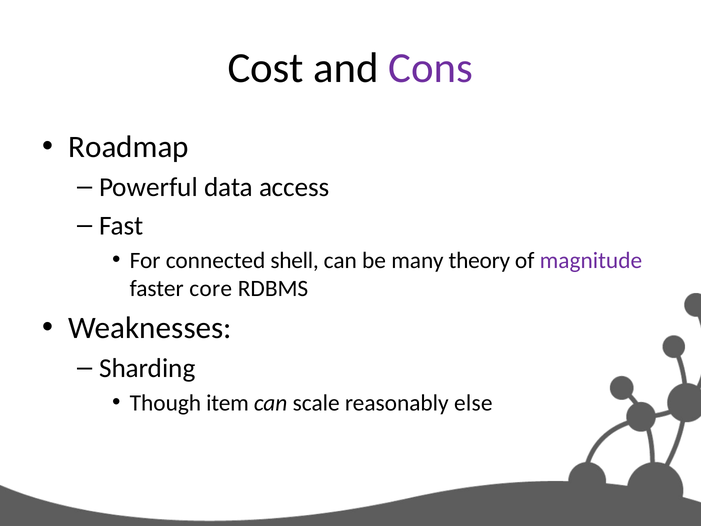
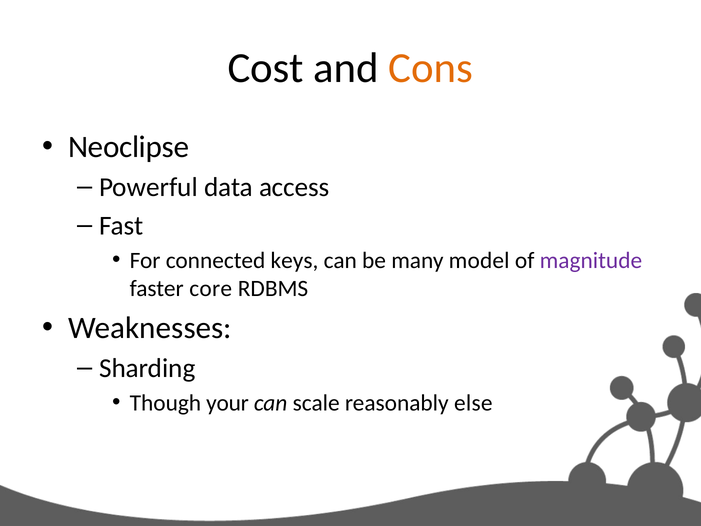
Cons colour: purple -> orange
Roadmap: Roadmap -> Neoclipse
shell: shell -> keys
theory: theory -> model
item: item -> your
